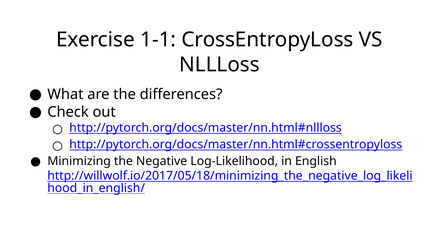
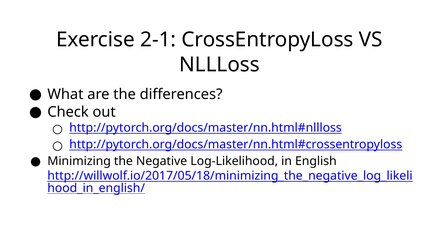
1-1: 1-1 -> 2-1
